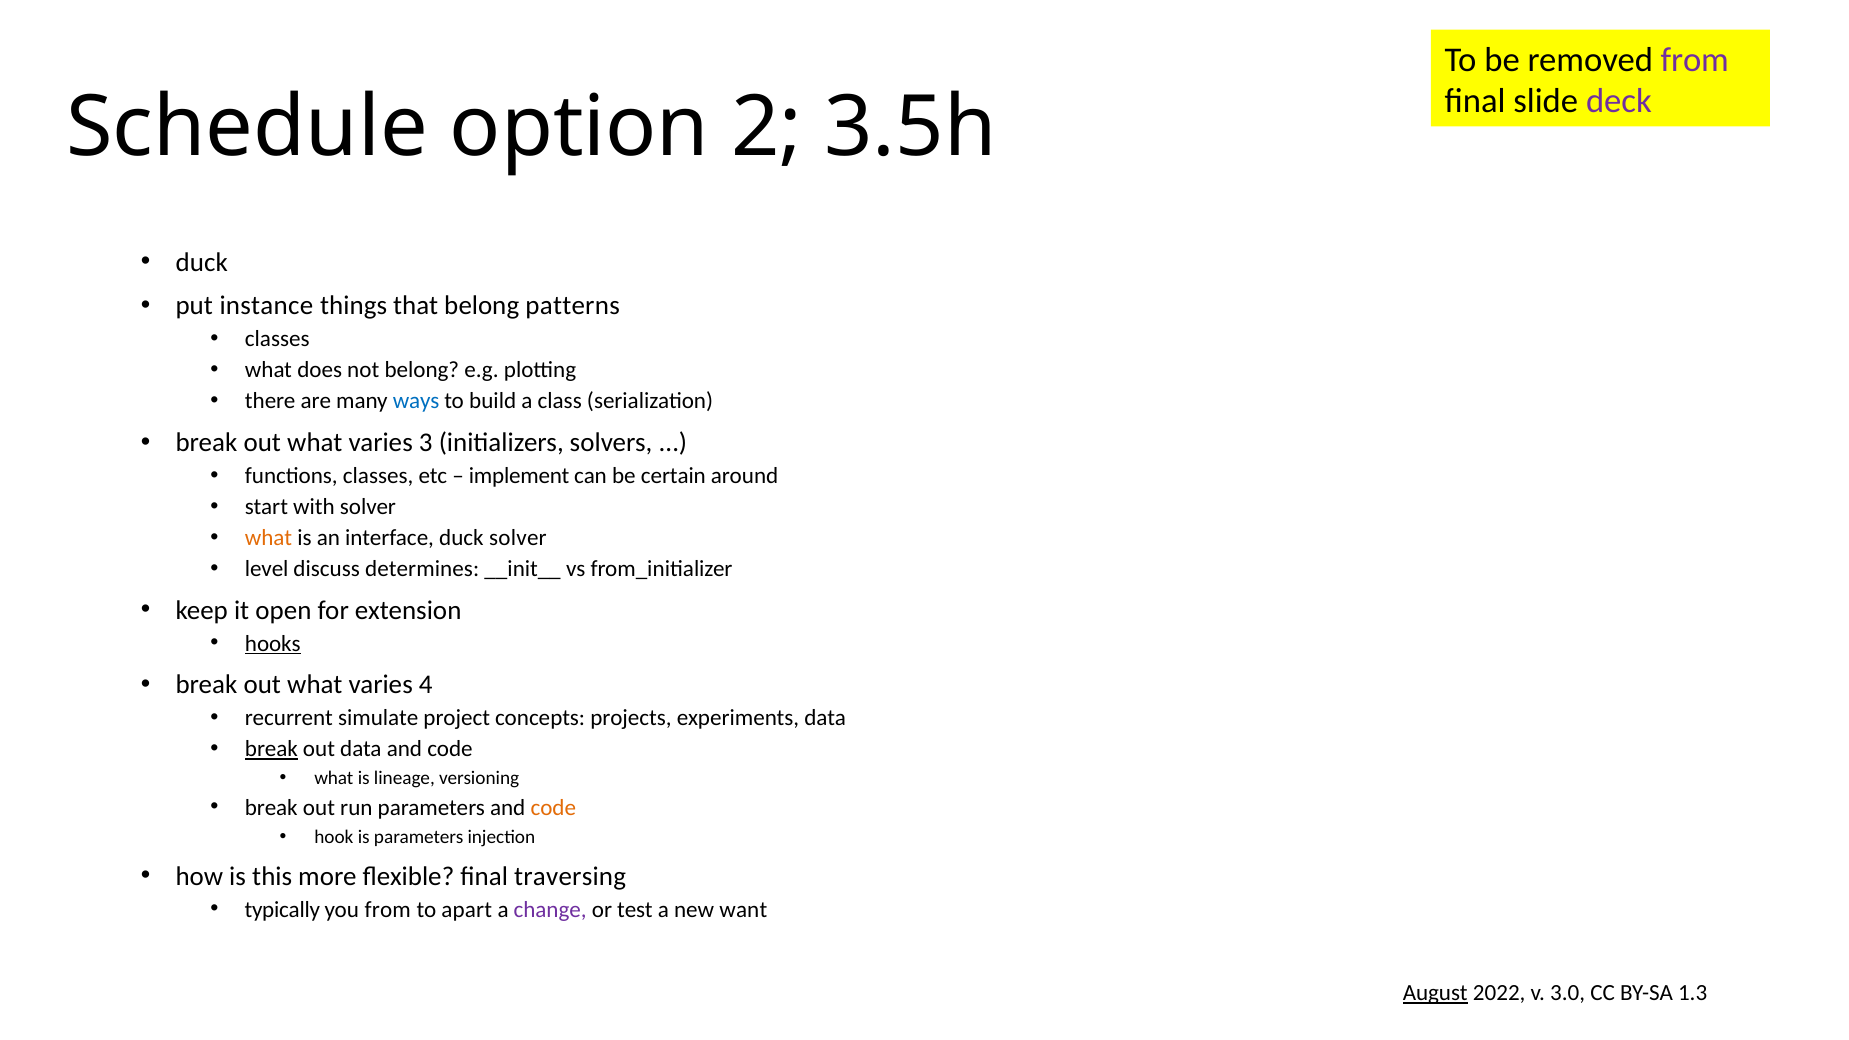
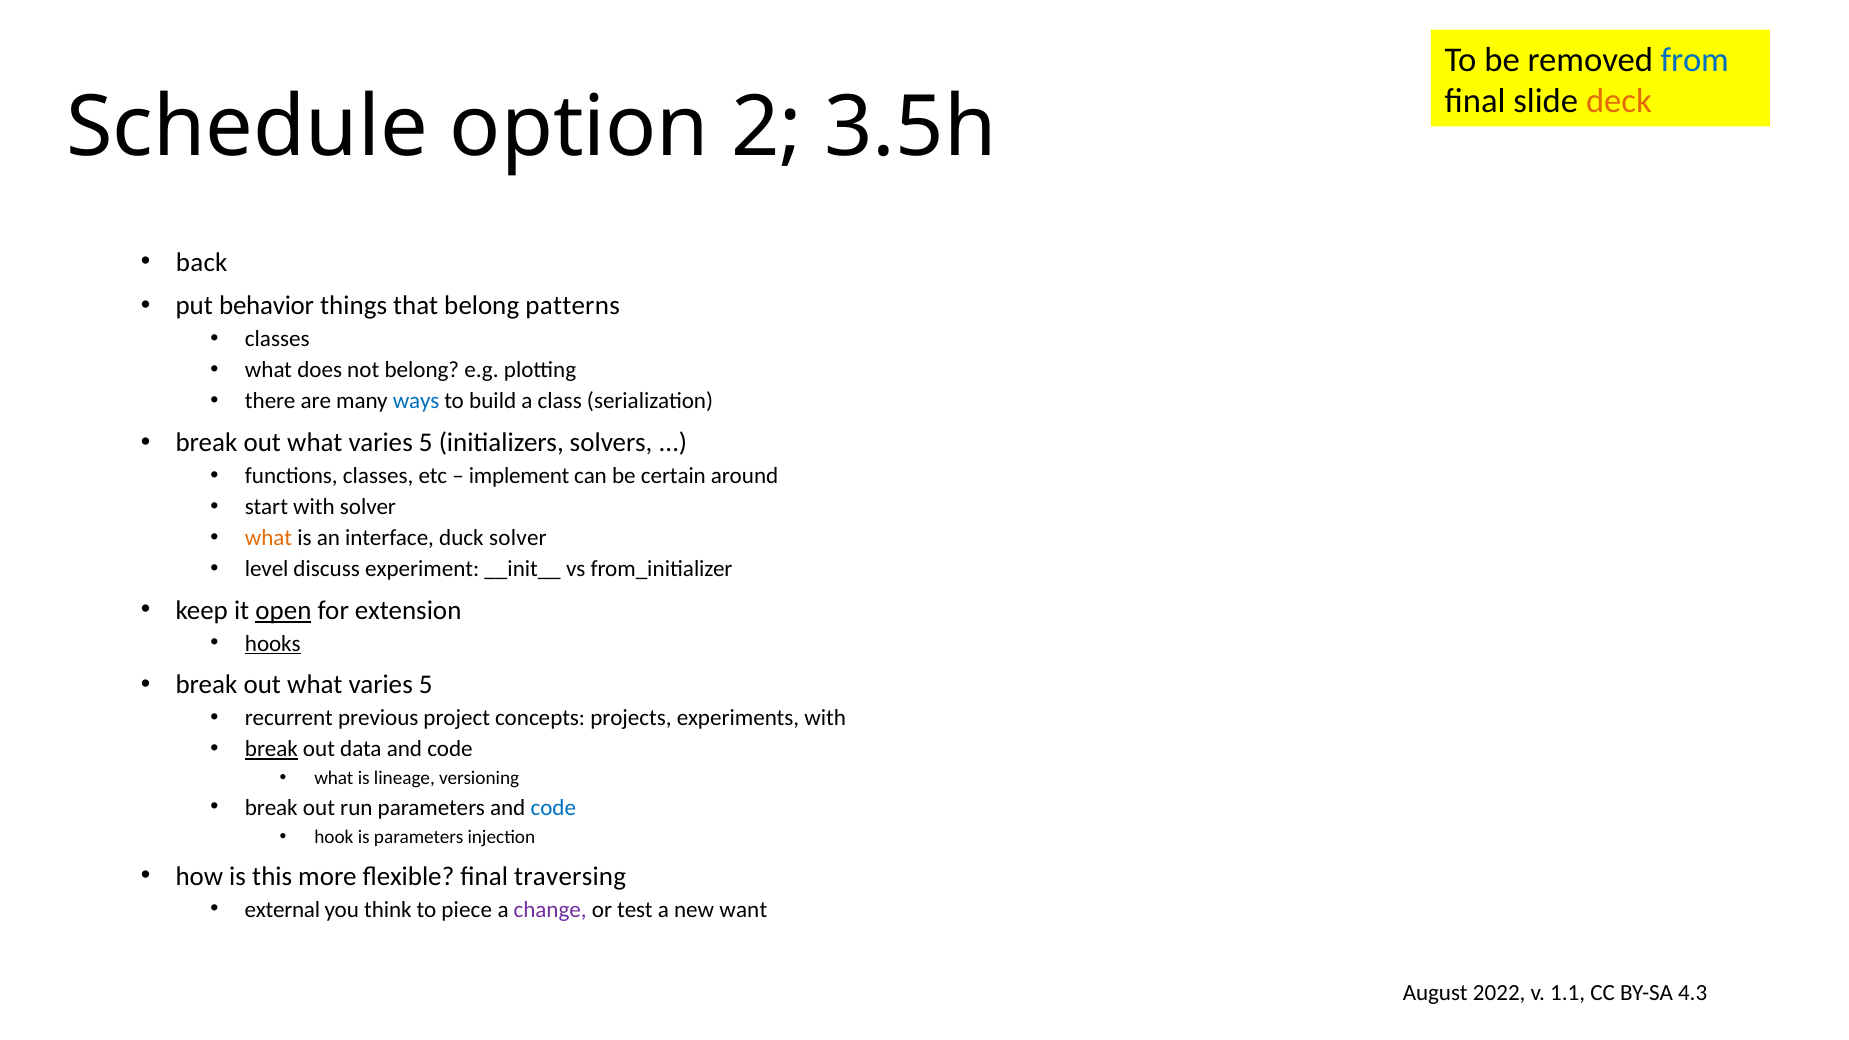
from at (1695, 60) colour: purple -> blue
deck colour: purple -> orange
duck at (202, 262): duck -> back
instance: instance -> behavior
3 at (426, 443): 3 -> 5
determines: determines -> experiment
open underline: none -> present
4 at (426, 685): 4 -> 5
simulate: simulate -> previous
experiments data: data -> with
code at (553, 808) colour: orange -> blue
typically: typically -> external
you from: from -> think
apart: apart -> piece
August underline: present -> none
3.0: 3.0 -> 1.1
1.3: 1.3 -> 4.3
